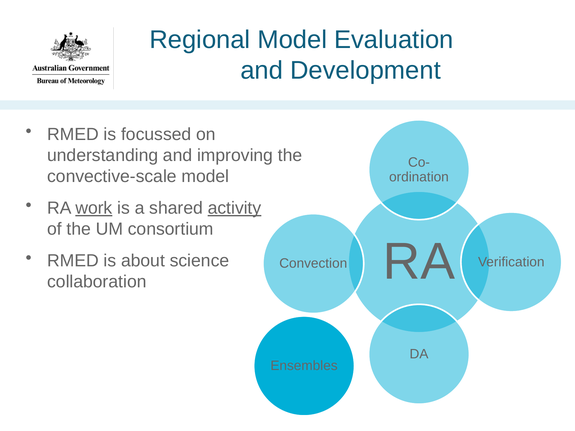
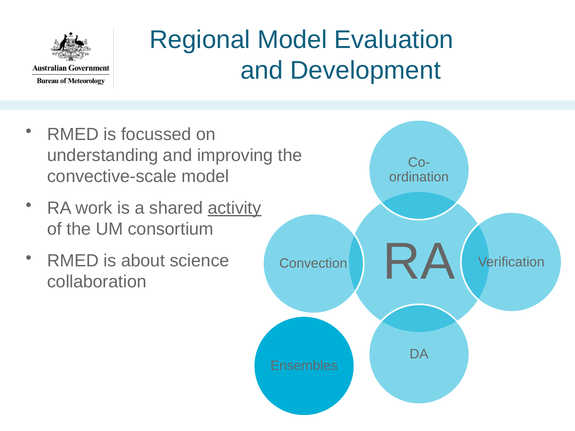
work underline: present -> none
